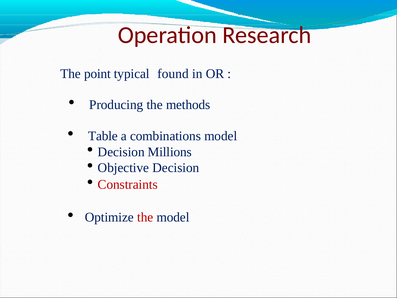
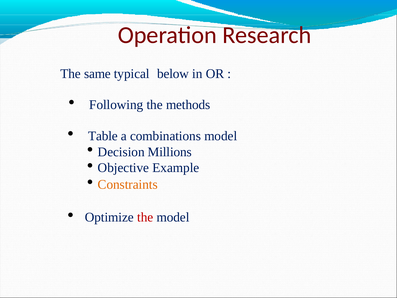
point: point -> same
found: found -> below
Producing: Producing -> Following
Objective Decision: Decision -> Example
Constraints colour: red -> orange
